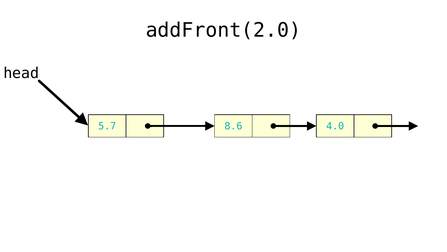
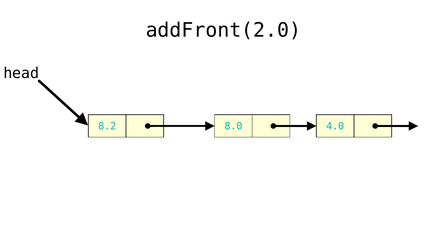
5.7: 5.7 -> 8.2
8.6: 8.6 -> 8.0
